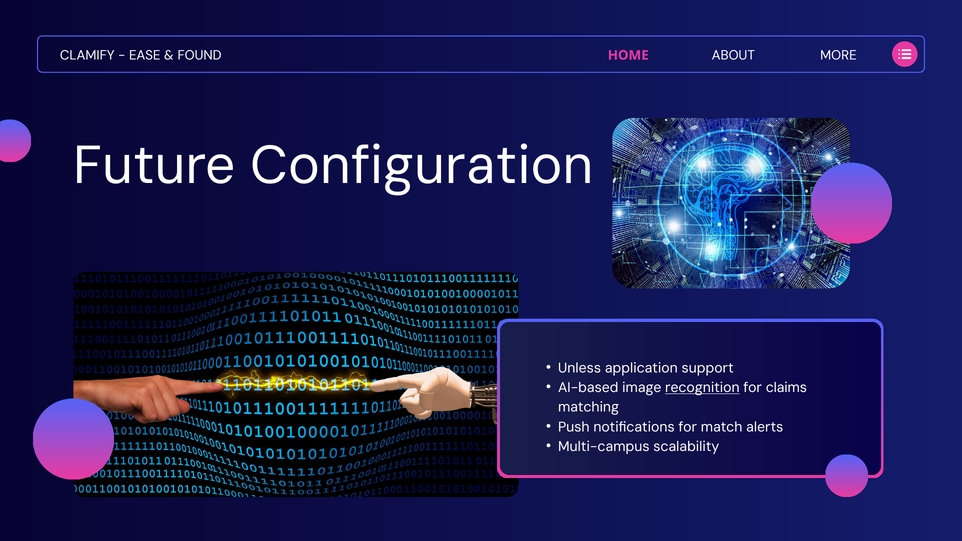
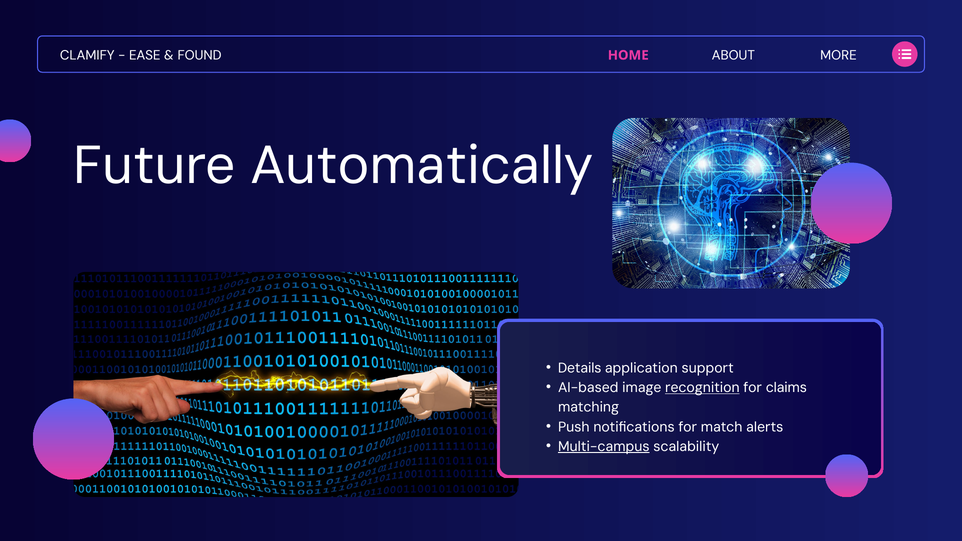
Configuration: Configuration -> Automatically
Unless: Unless -> Details
Multi-campus underline: none -> present
